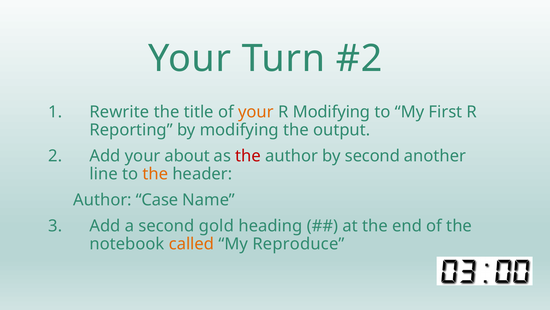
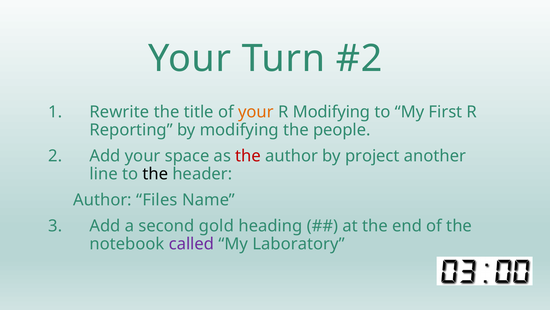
output: output -> people
about: about -> space
by second: second -> project
the at (155, 174) colour: orange -> black
Case: Case -> Files
called colour: orange -> purple
Reproduce: Reproduce -> Laboratory
